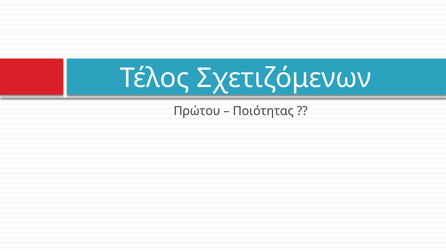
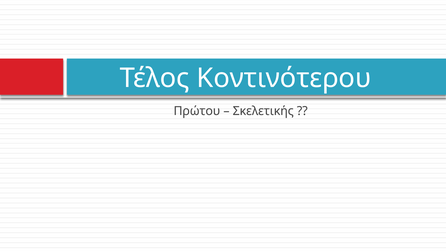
Σχετιζόμενων: Σχετιζόμενων -> Κοντινότερου
Ποιότητας: Ποιότητας -> Σκελετικής
